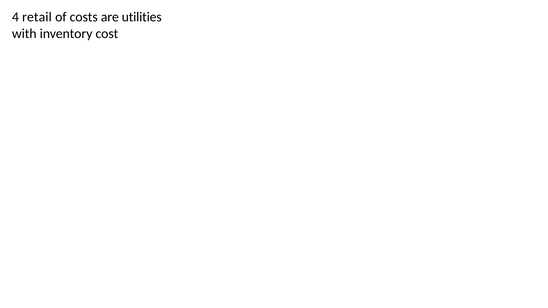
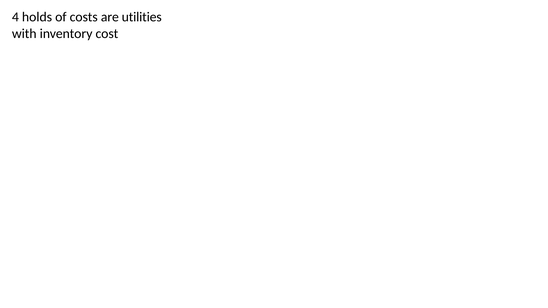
retail: retail -> holds
